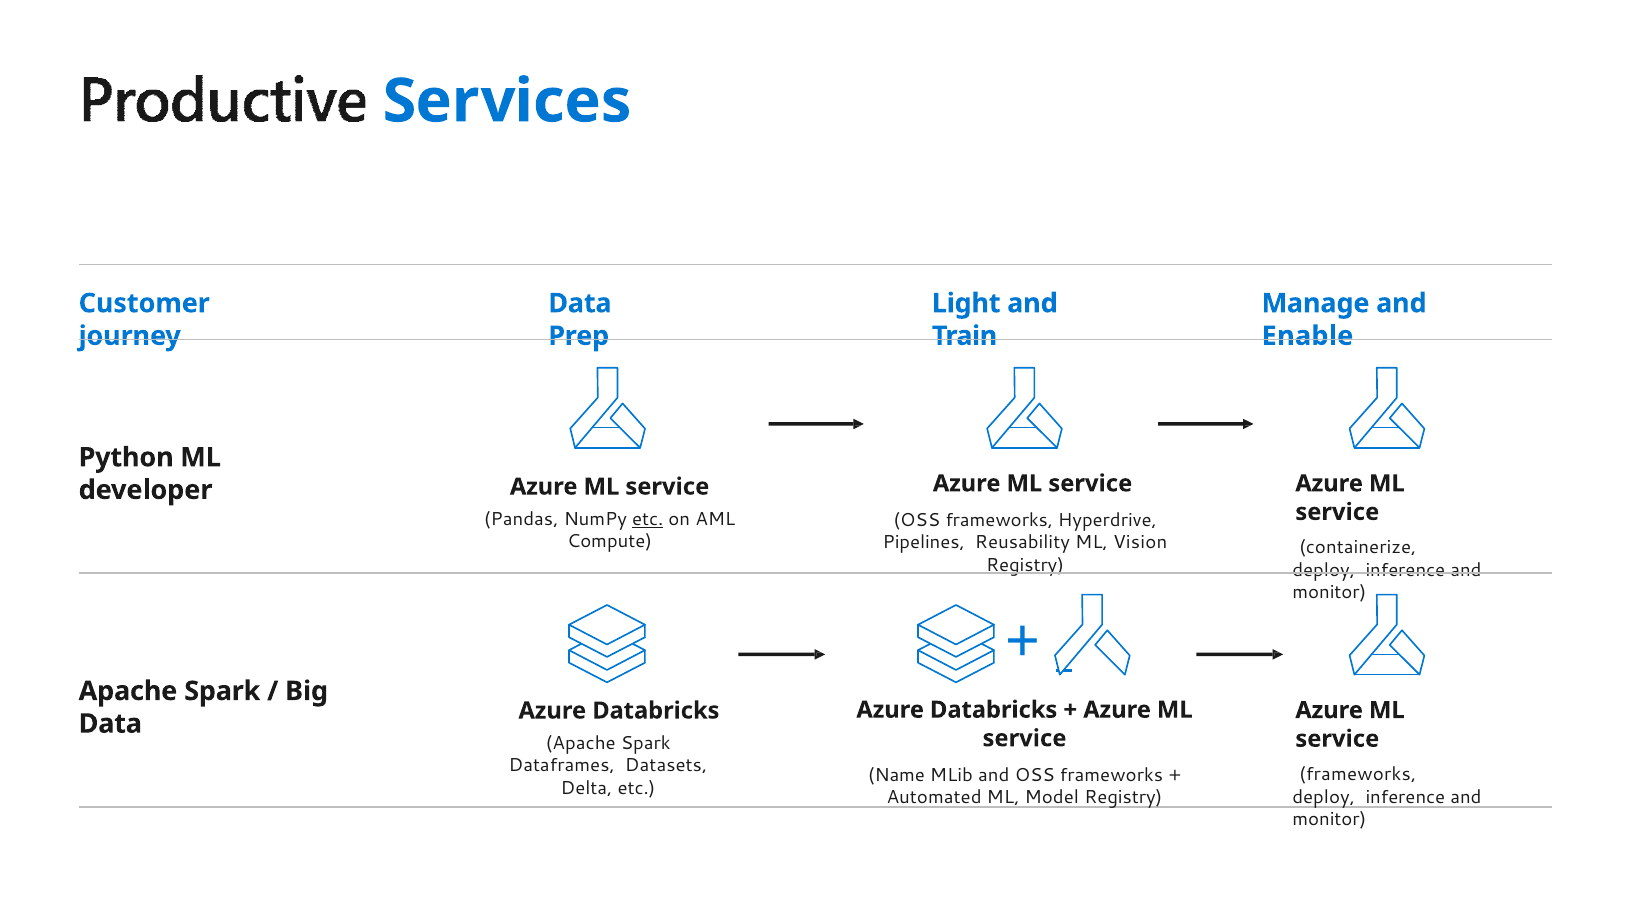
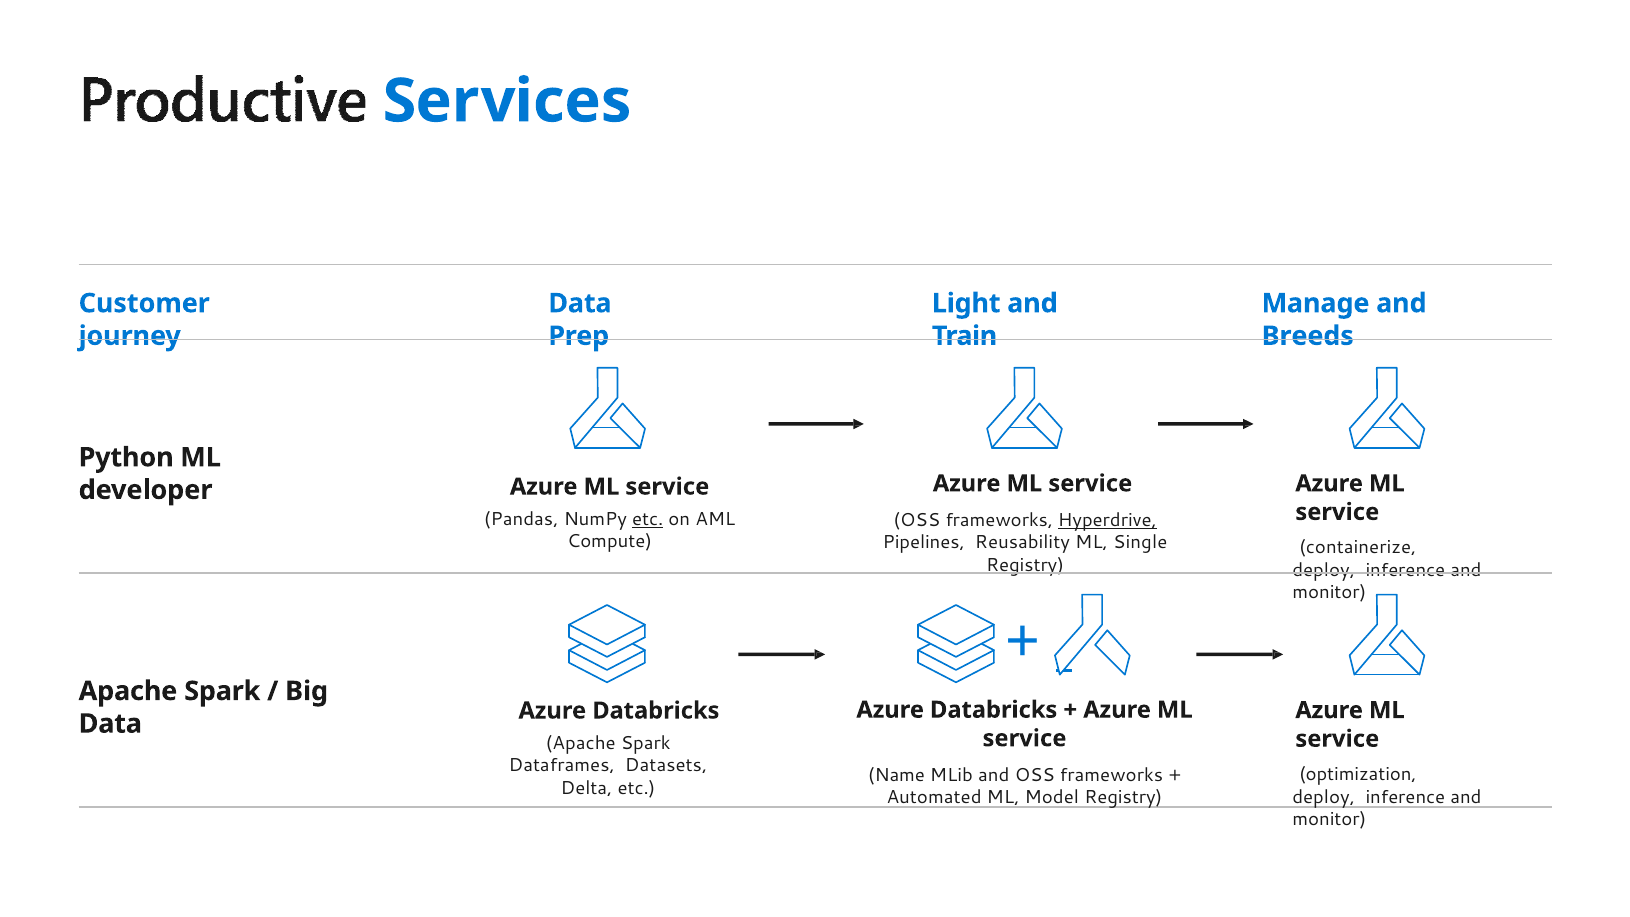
Enable: Enable -> Breeds
Hyperdrive underline: none -> present
Vision: Vision -> Single
frameworks at (1358, 774): frameworks -> optimization
